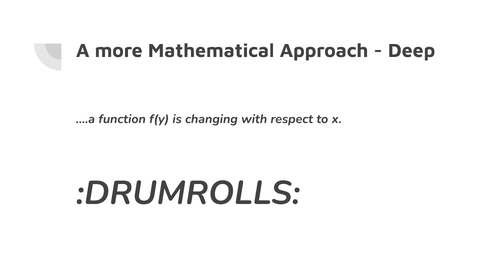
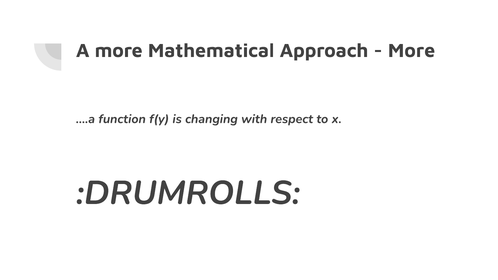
Deep at (412, 51): Deep -> More
